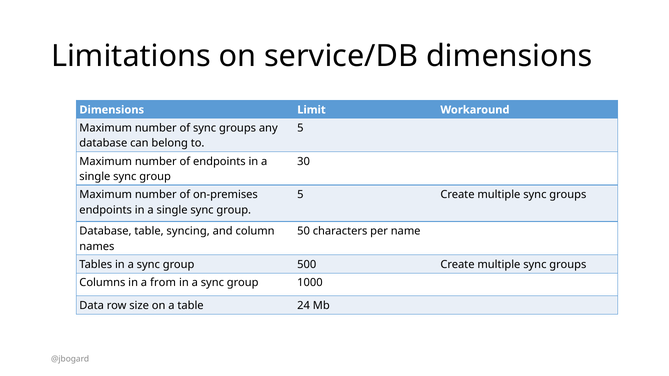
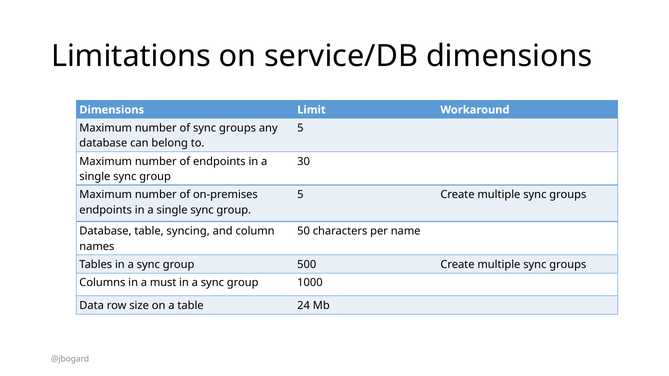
from: from -> must
